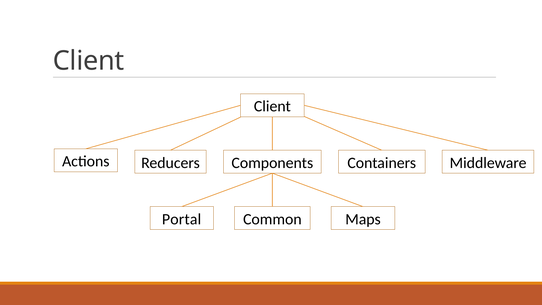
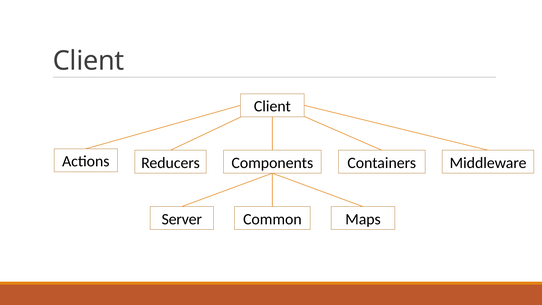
Portal: Portal -> Server
